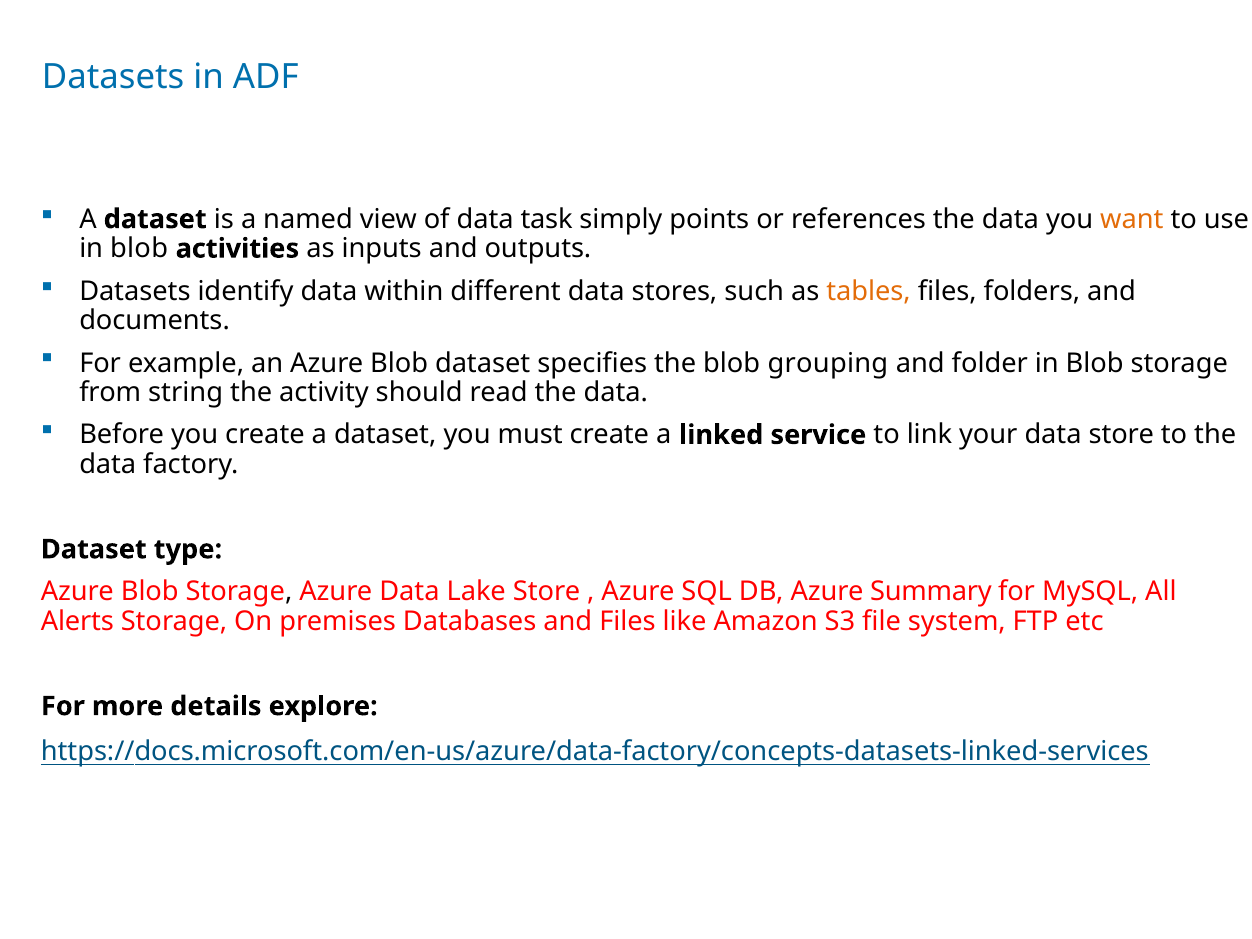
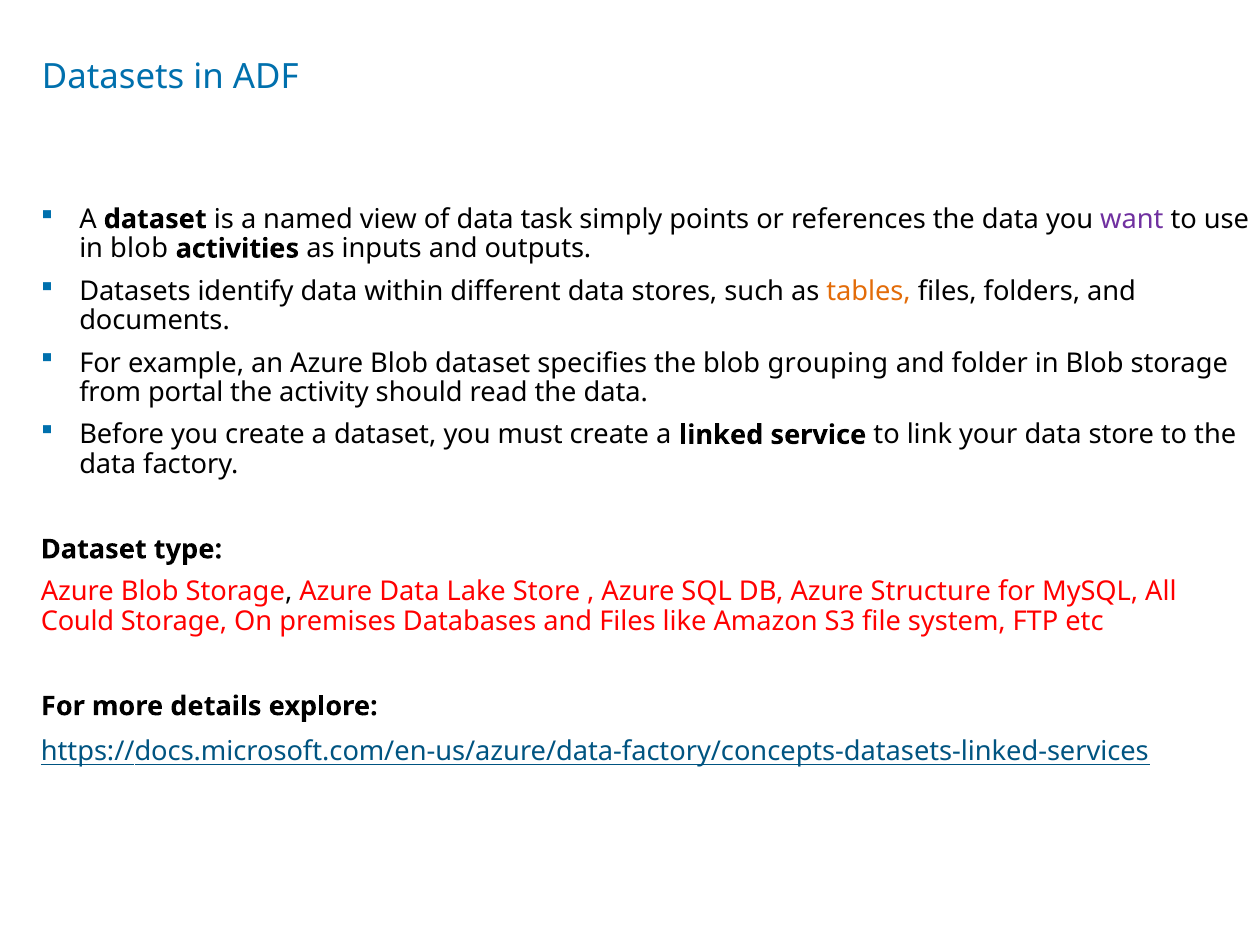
want colour: orange -> purple
string: string -> portal
Summary: Summary -> Structure
Alerts: Alerts -> Could
